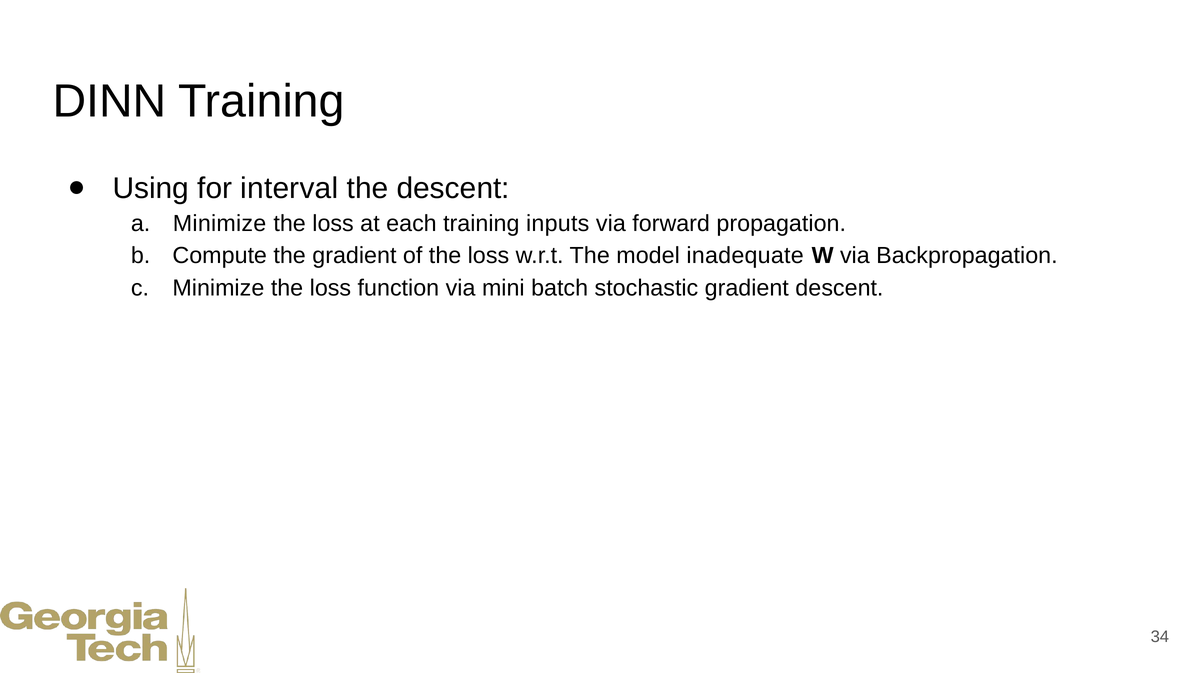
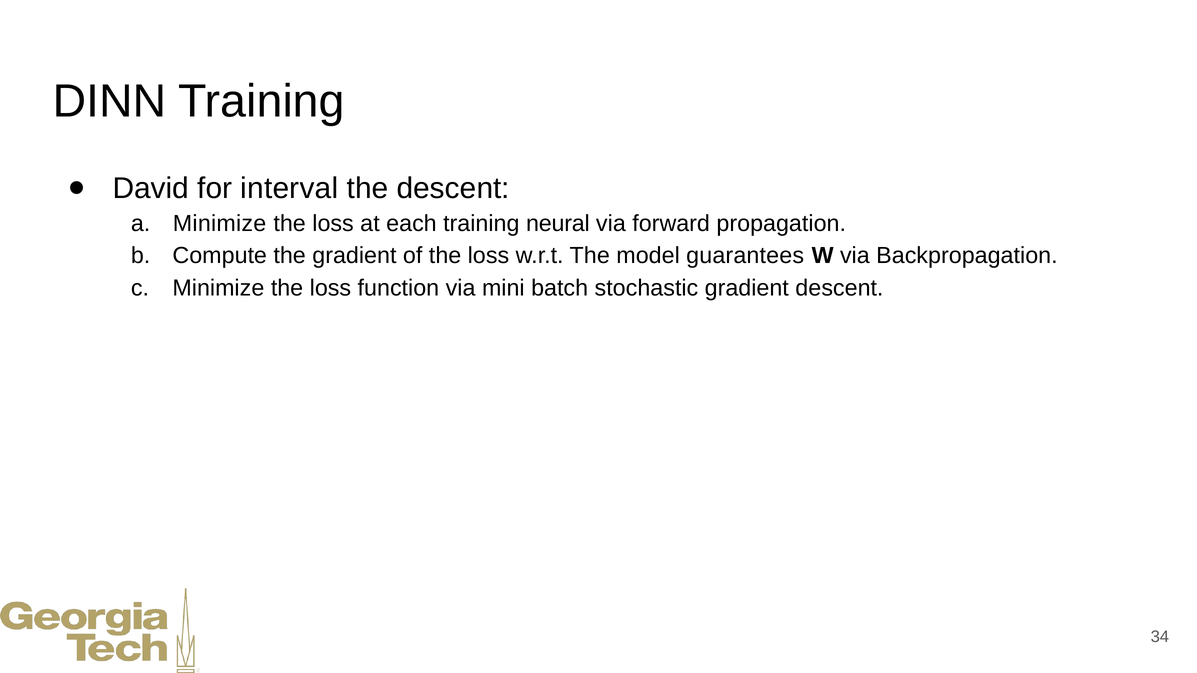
Using: Using -> David
inputs: inputs -> neural
inadequate: inadequate -> guarantees
